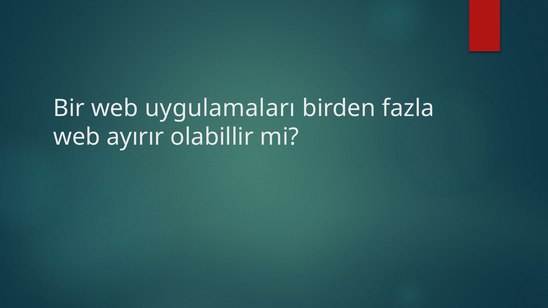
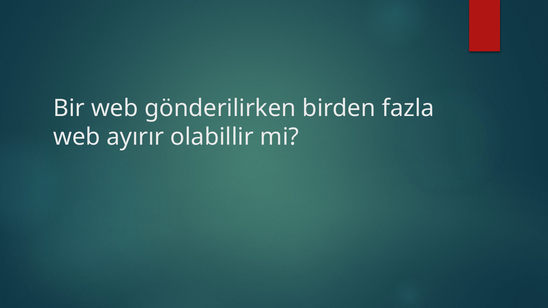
uygulamaları: uygulamaları -> gönderilirken
